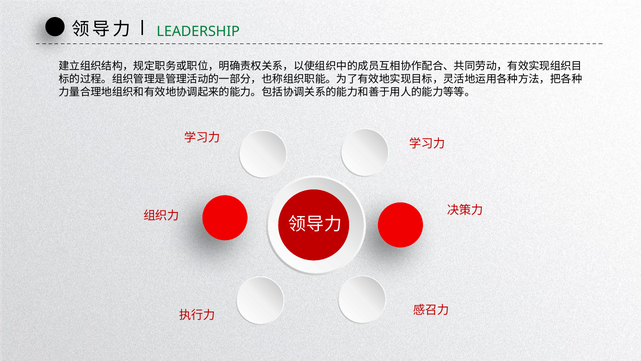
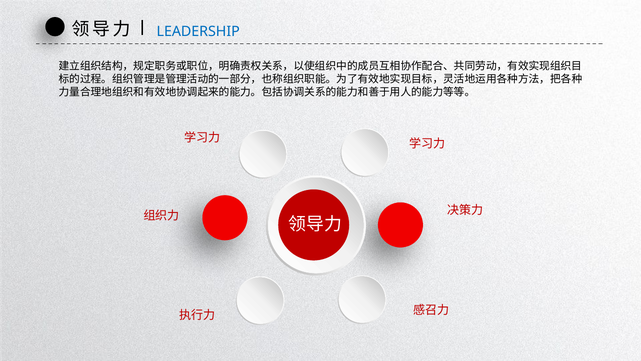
LEADERSHIP colour: green -> blue
